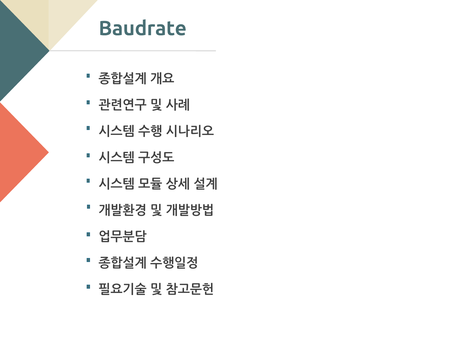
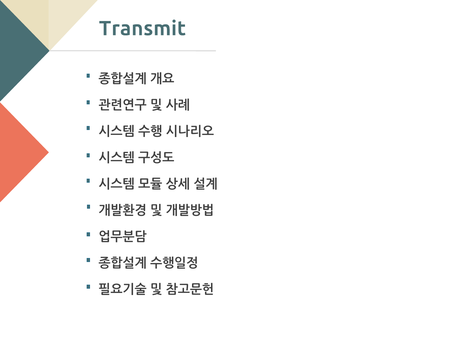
Baudrate: Baudrate -> Transmit
